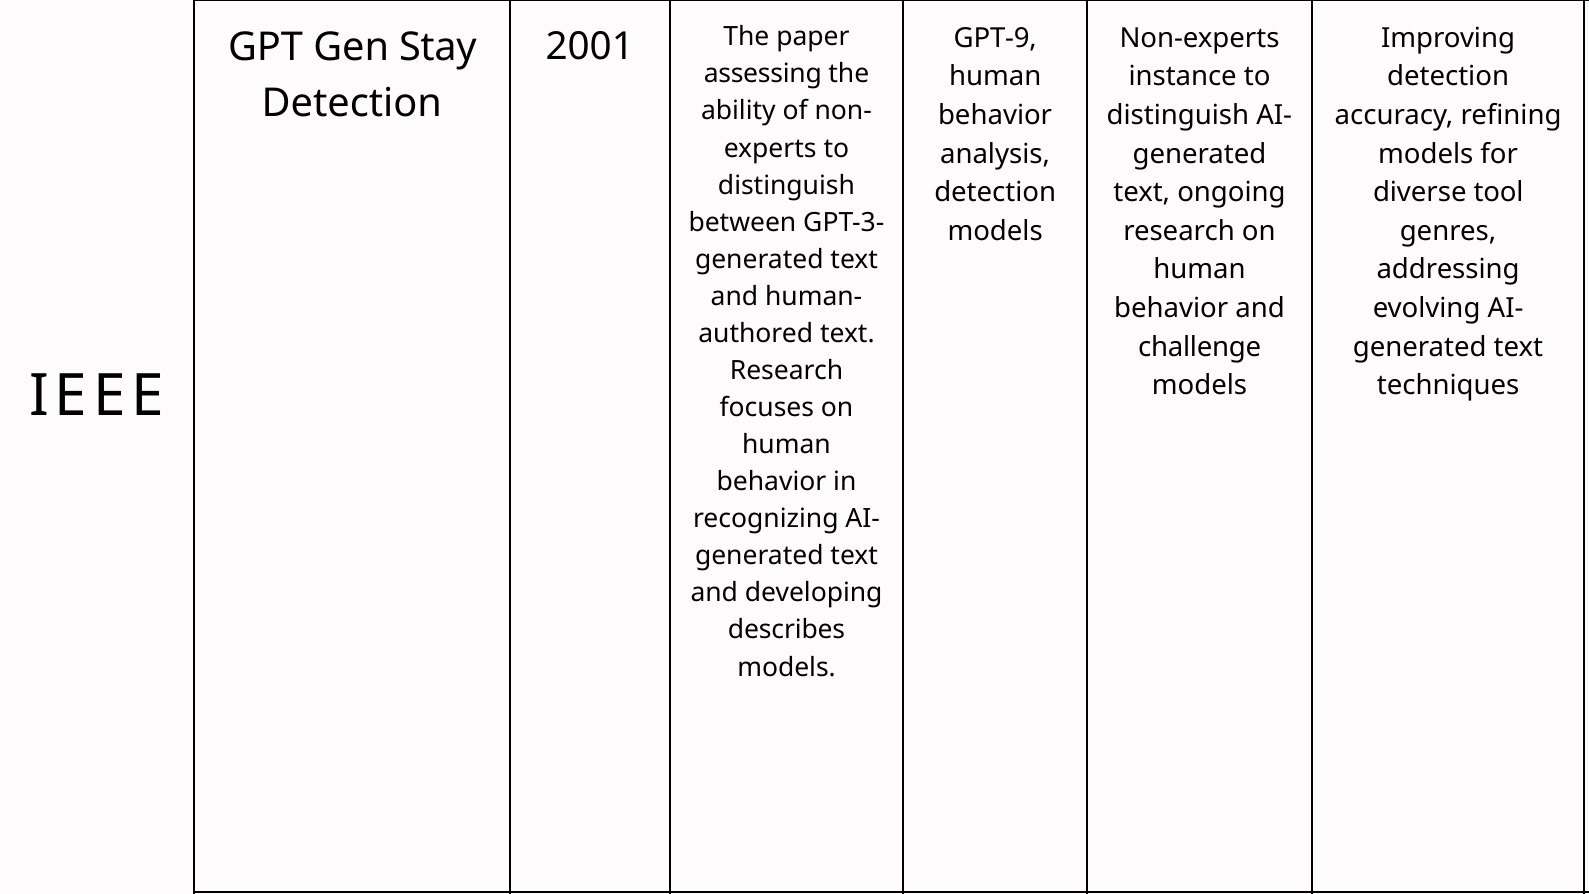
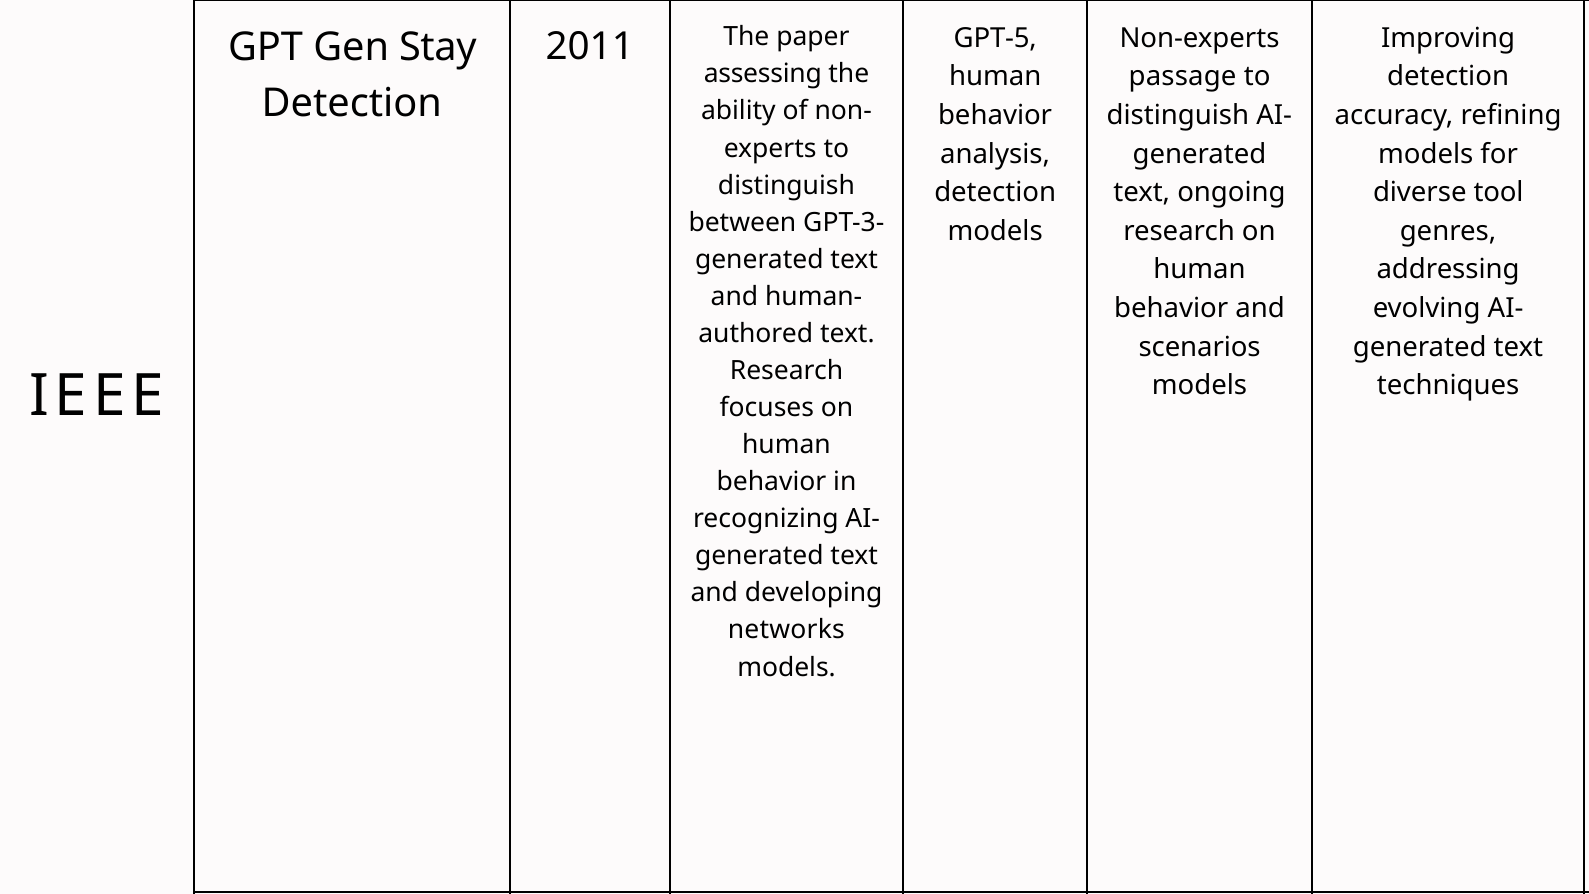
GPT-9: GPT-9 -> GPT-5
2001: 2001 -> 2011
instance: instance -> passage
challenge: challenge -> scenarios
describes: describes -> networks
